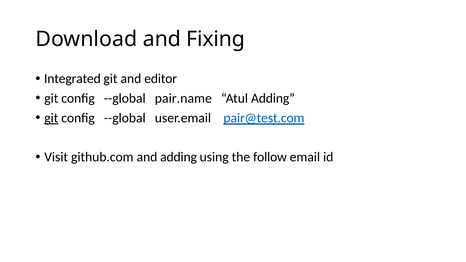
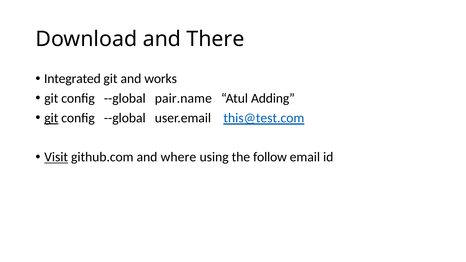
Fixing: Fixing -> There
editor: editor -> works
pair@test.com: pair@test.com -> this@test.com
Visit underline: none -> present
and adding: adding -> where
